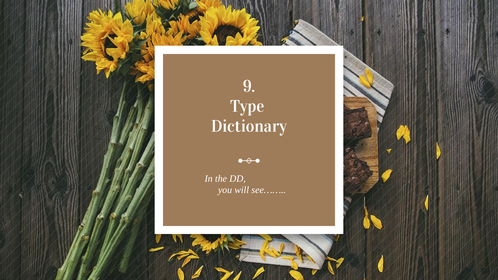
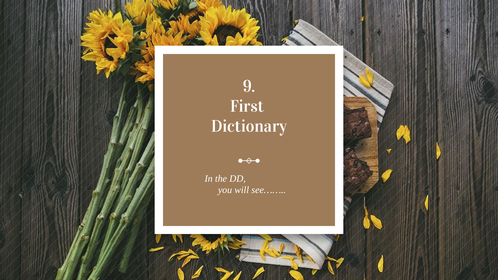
Type: Type -> First
